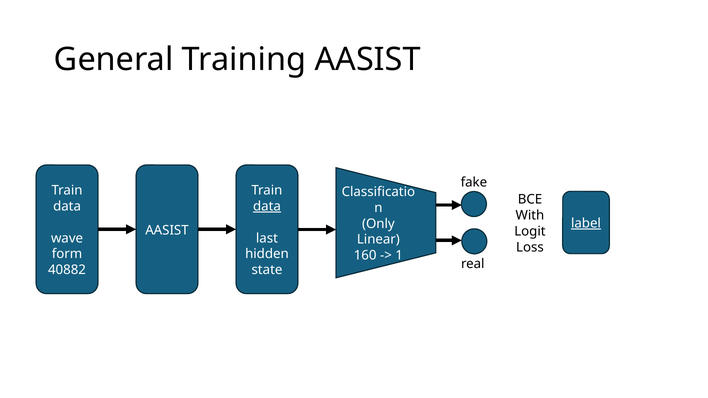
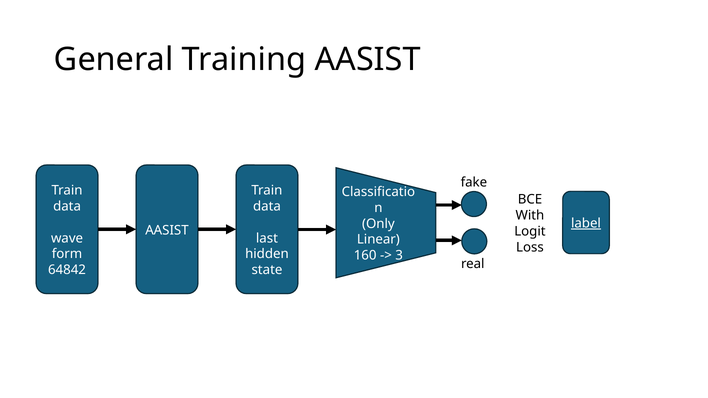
data at (267, 206) underline: present -> none
1: 1 -> 3
40882: 40882 -> 64842
